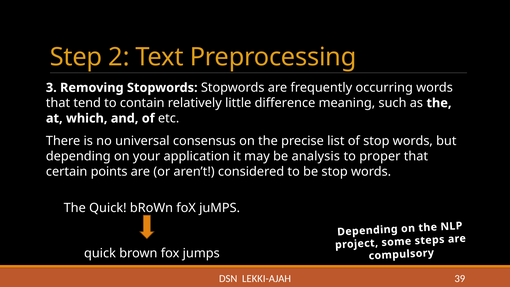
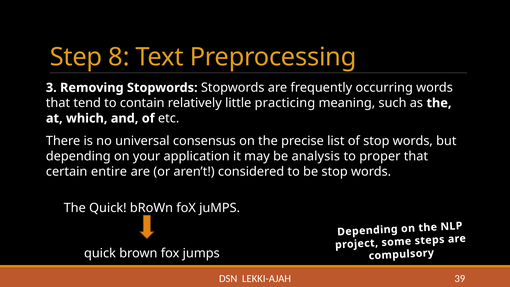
2: 2 -> 8
difference: difference -> practicing
points: points -> entire
